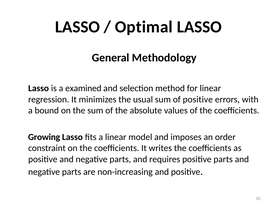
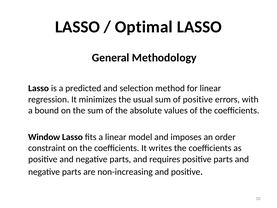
examined: examined -> predicted
Growing: Growing -> Window
